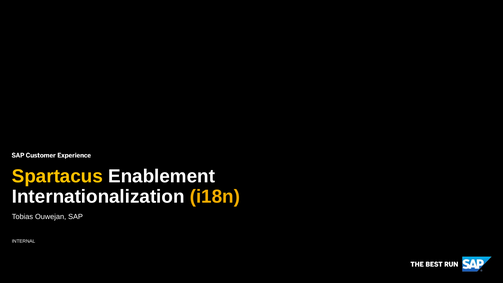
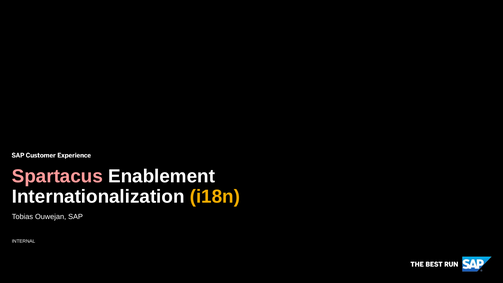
Spartacus colour: yellow -> pink
